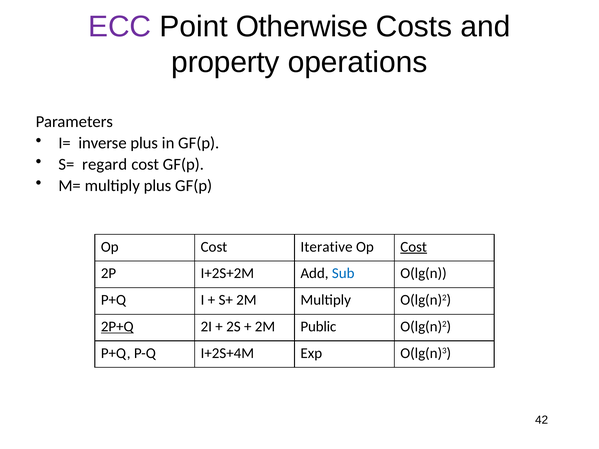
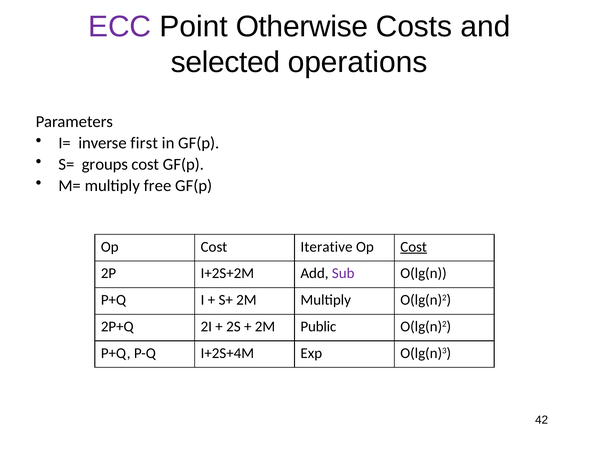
property: property -> selected
inverse plus: plus -> first
regard: regard -> groups
multiply plus: plus -> free
Sub colour: blue -> purple
2P+Q underline: present -> none
